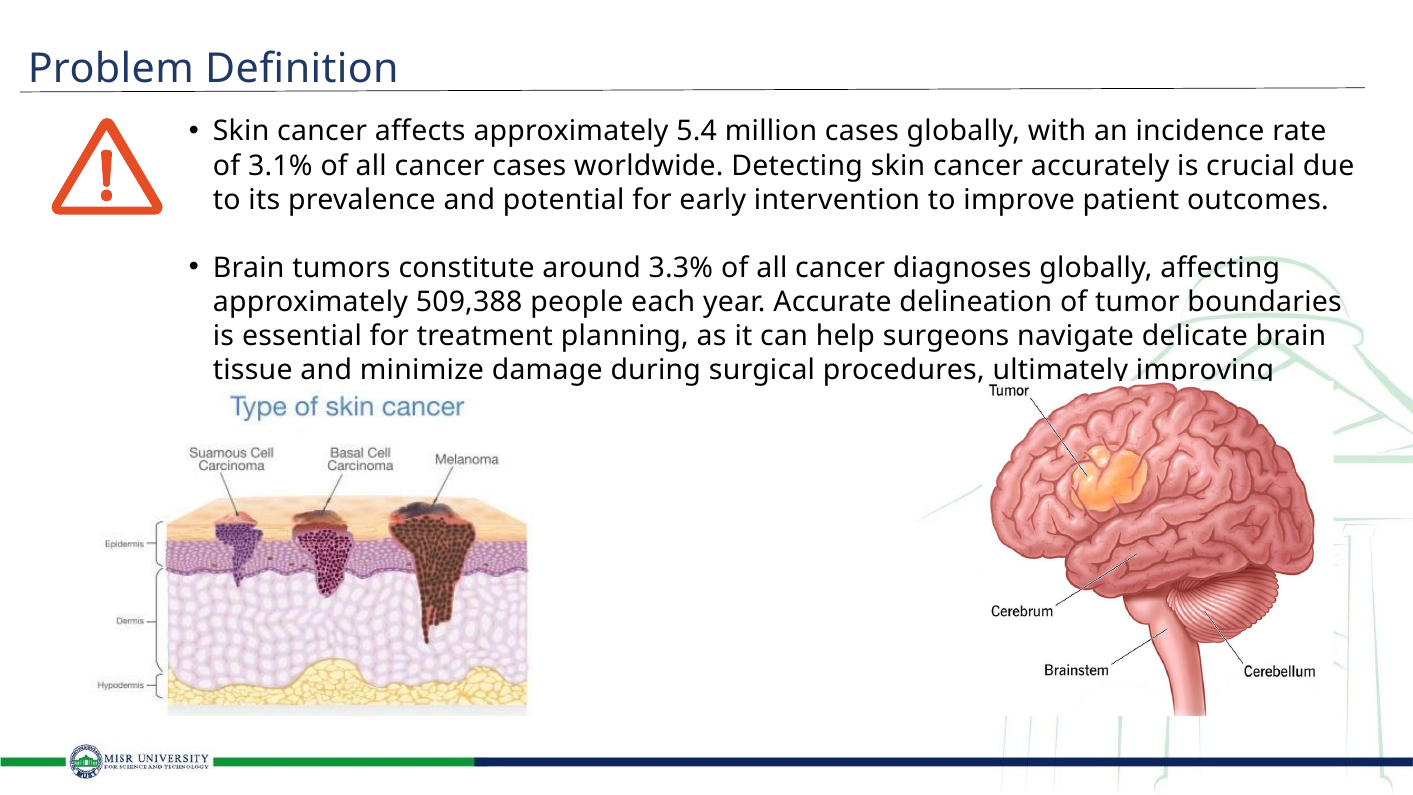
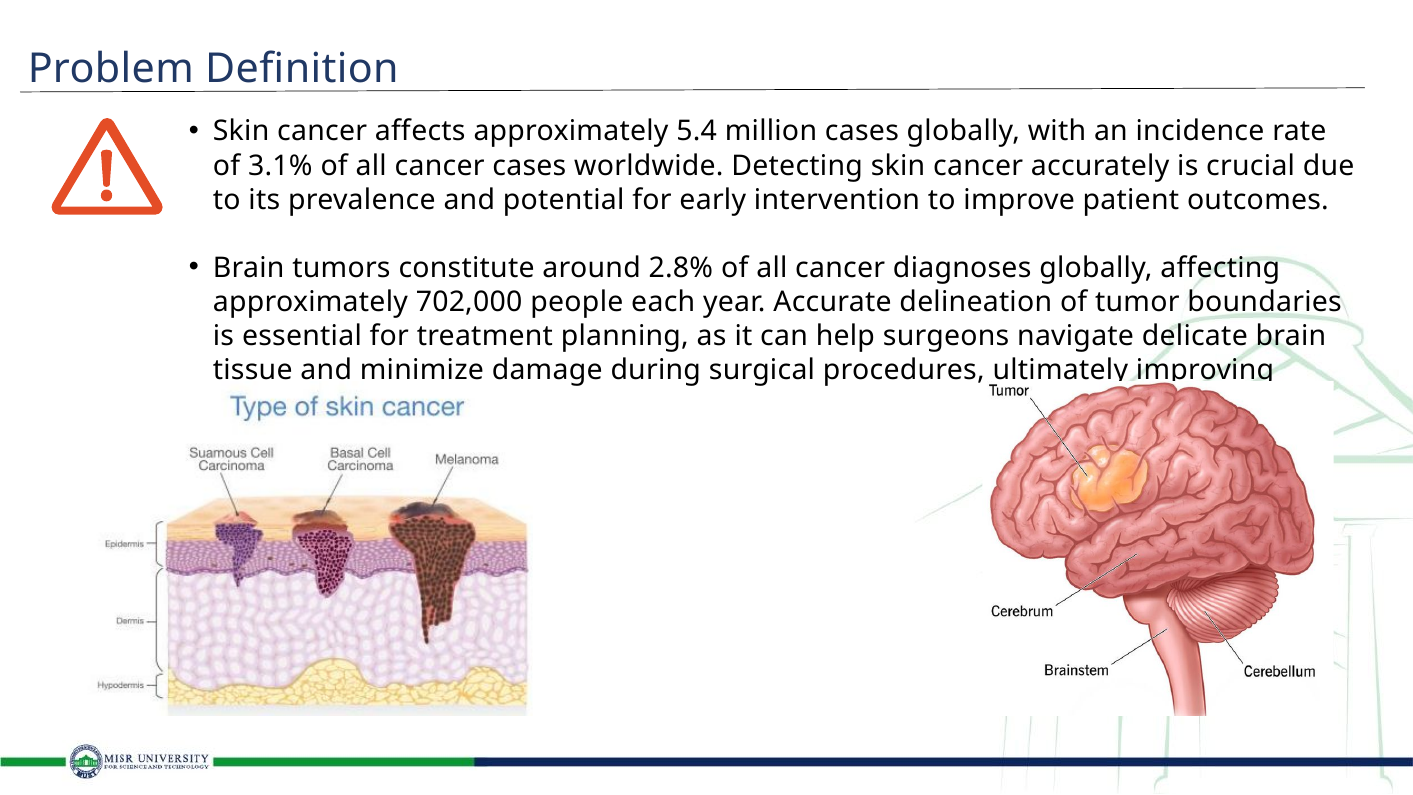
3.3%: 3.3% -> 2.8%
509,388: 509,388 -> 702,000
